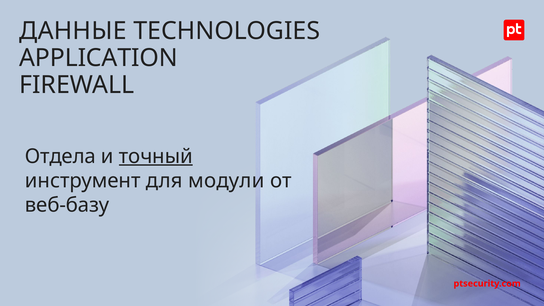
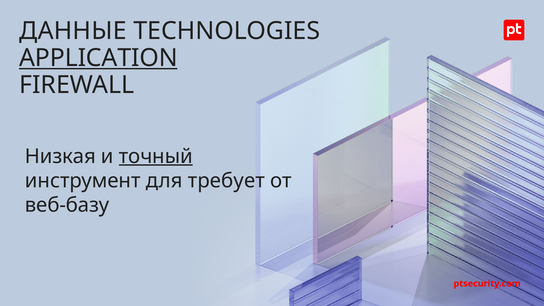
APPLICATION underline: none -> present
Отдела: Отдела -> Низкая
модули: модули -> требует
